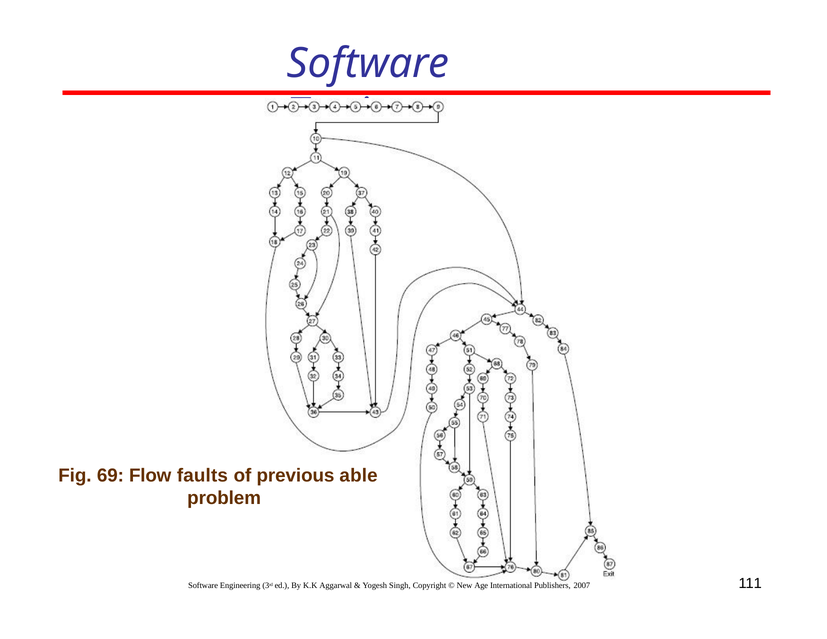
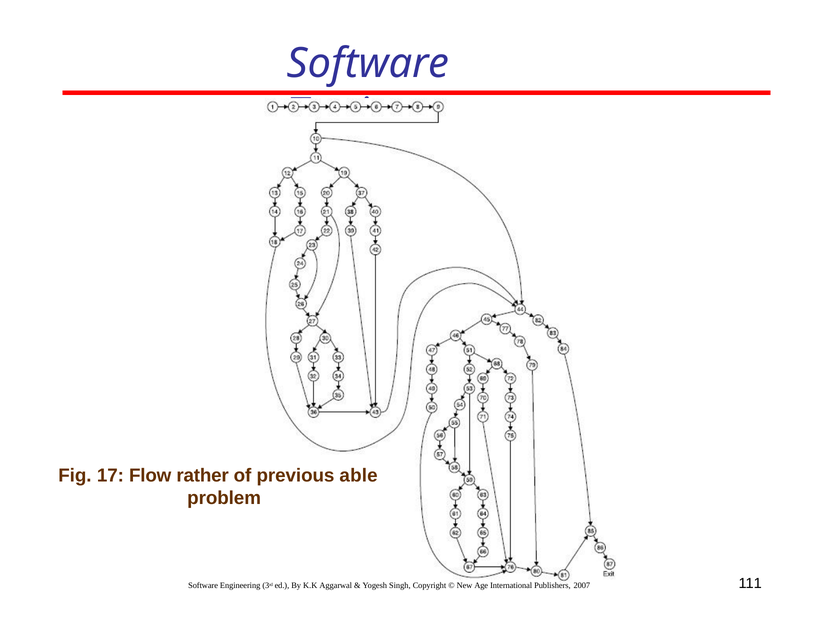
69: 69 -> 17
faults: faults -> rather
